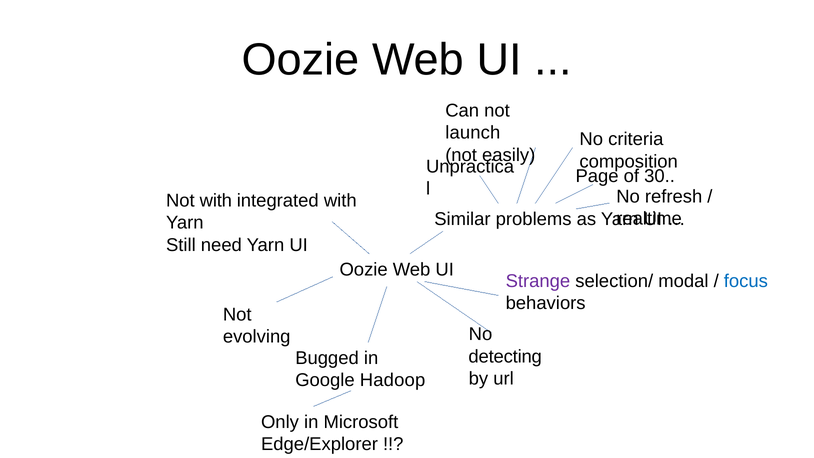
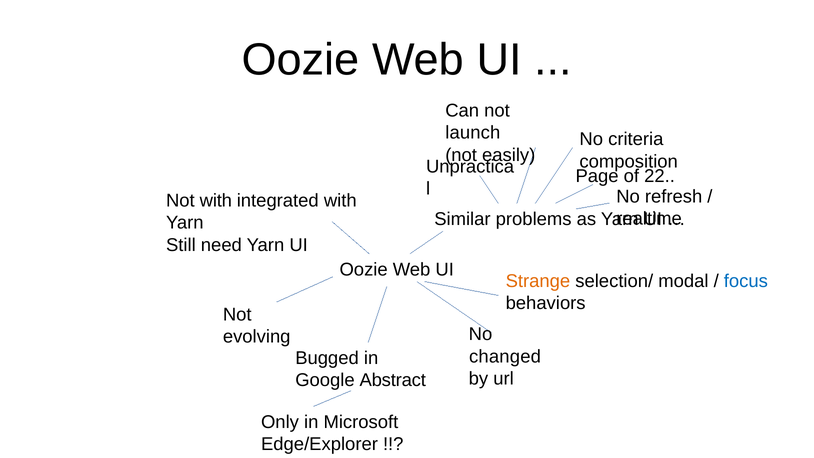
30: 30 -> 22
Strange colour: purple -> orange
detecting: detecting -> changed
Hadoop: Hadoop -> Abstract
